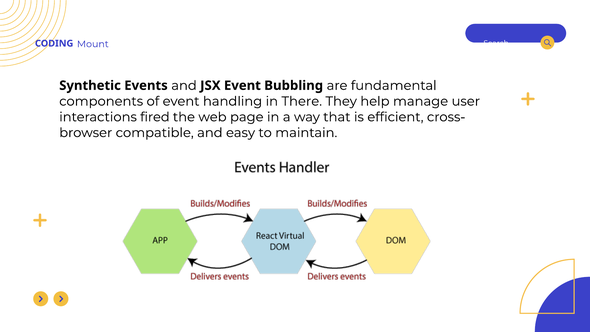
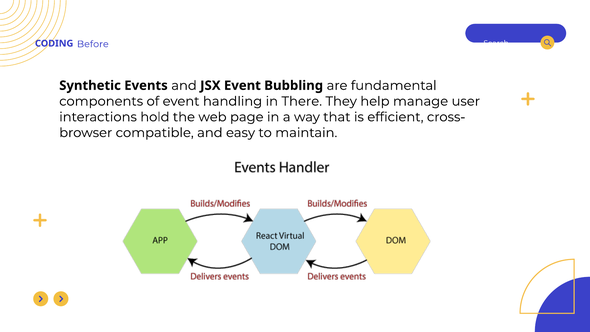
Mount: Mount -> Before
fired: fired -> hold
